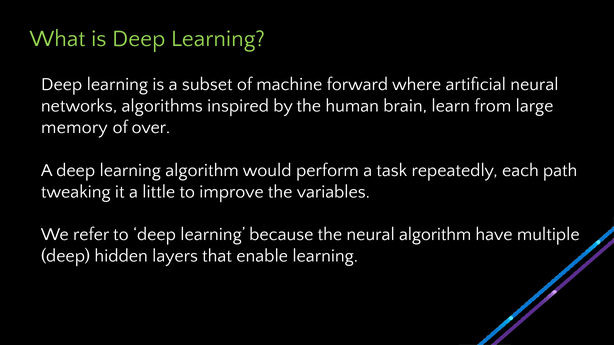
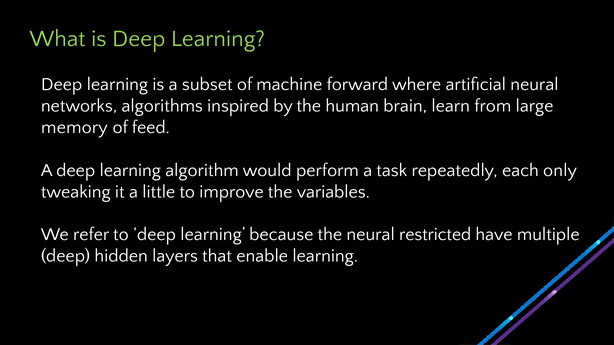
over: over -> feed
path: path -> only
neural algorithm: algorithm -> restricted
